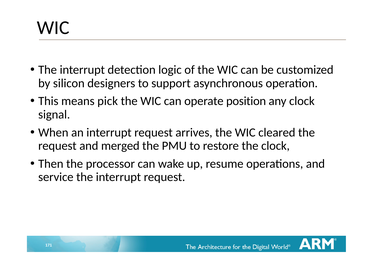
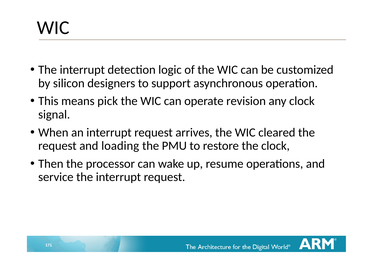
position: position -> revision
merged: merged -> loading
